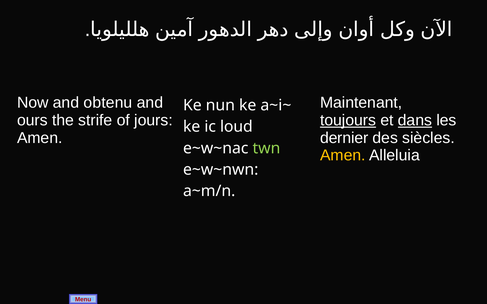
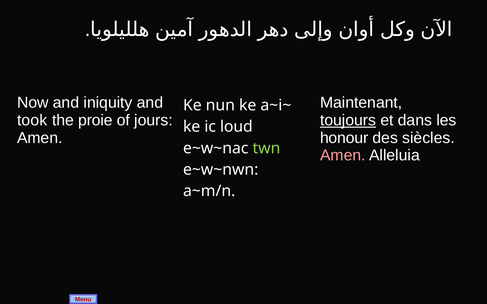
obtenu: obtenu -> iniquity
ours: ours -> took
strife: strife -> proie
dans underline: present -> none
dernier: dernier -> honour
Amen at (343, 156) colour: yellow -> pink
